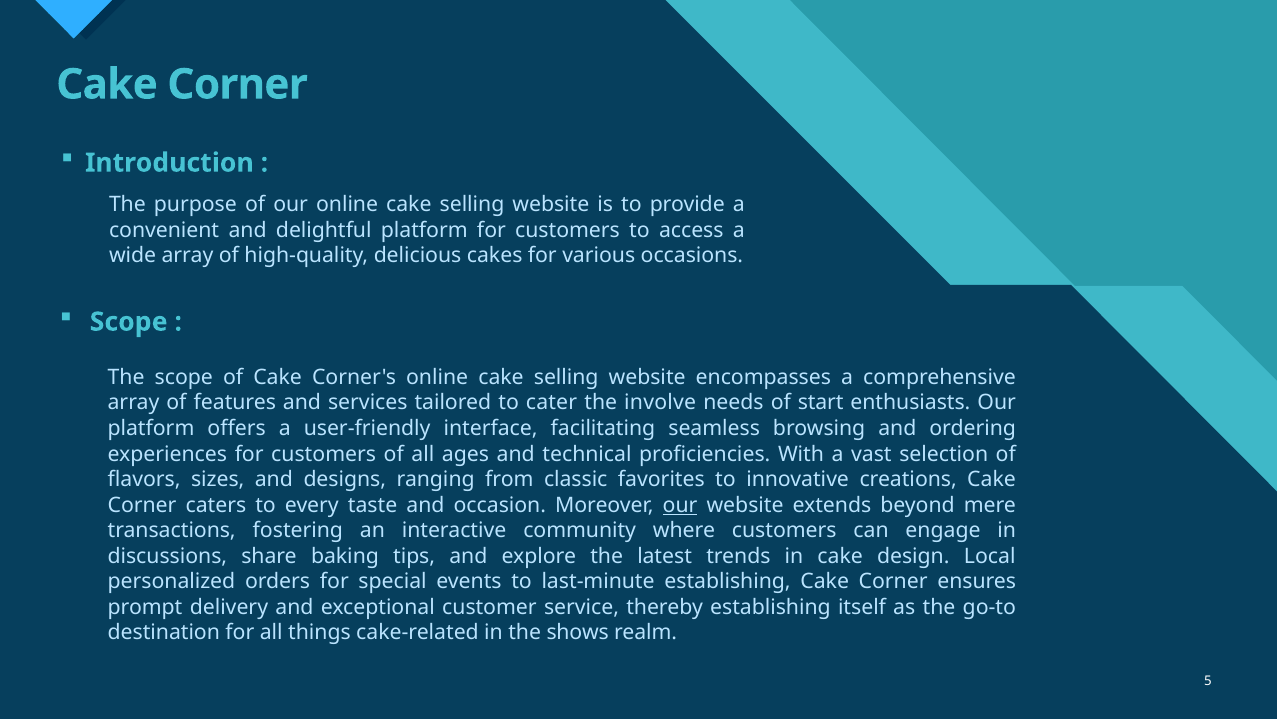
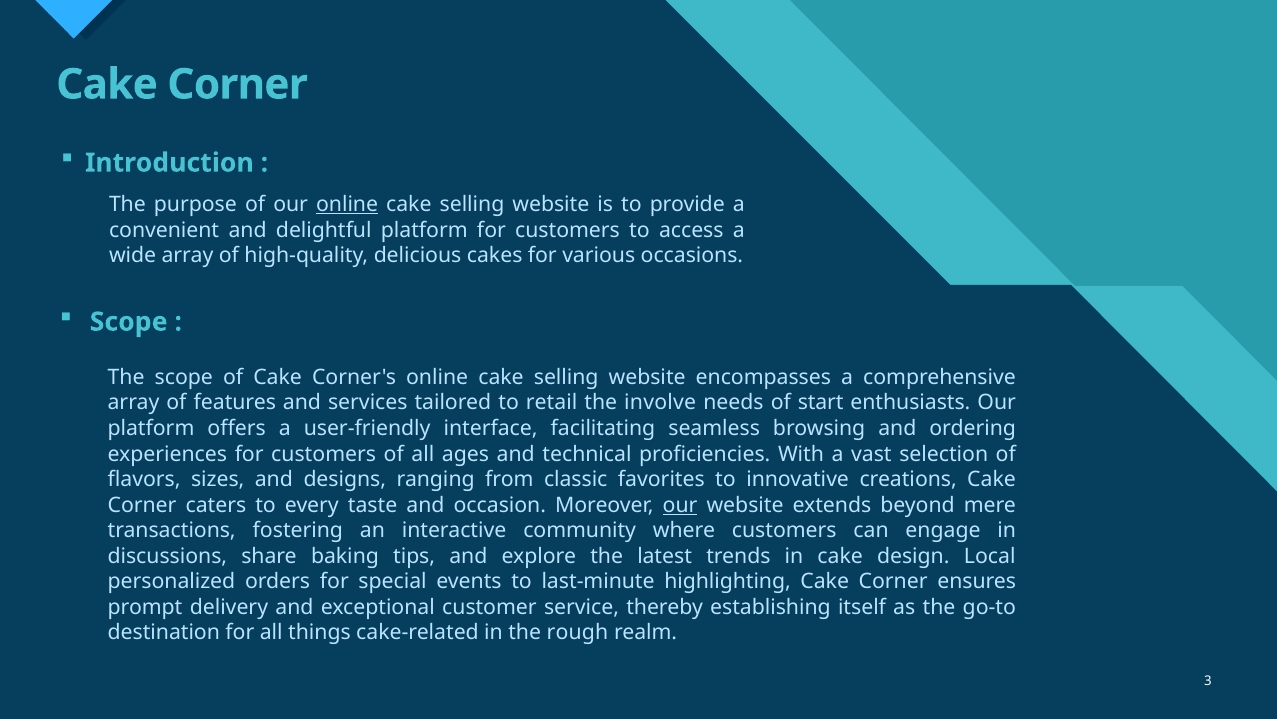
online at (347, 204) underline: none -> present
cater: cater -> retail
last-minute establishing: establishing -> highlighting
shows: shows -> rough
5: 5 -> 3
